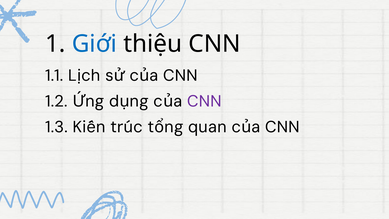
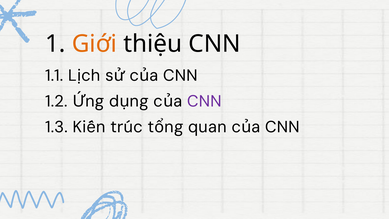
Giới colour: blue -> orange
